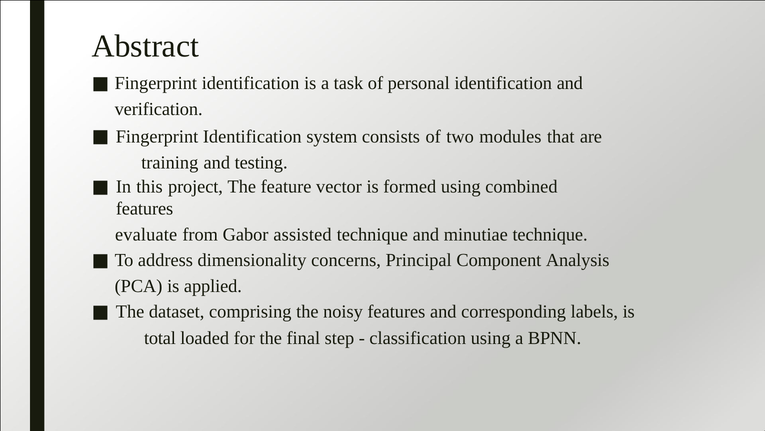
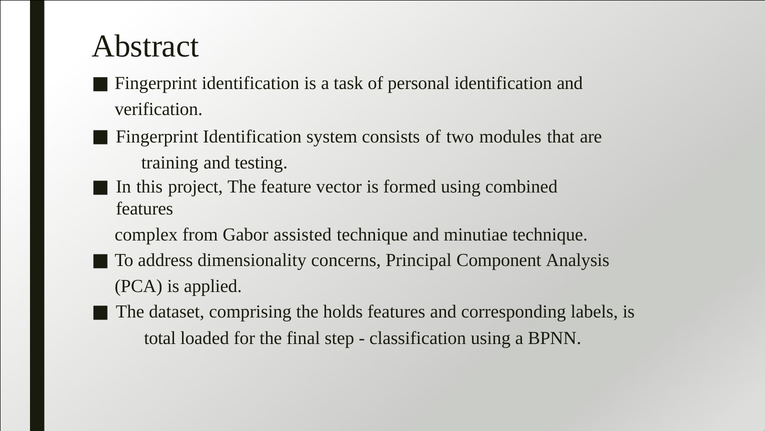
evaluate: evaluate -> complex
noisy: noisy -> holds
